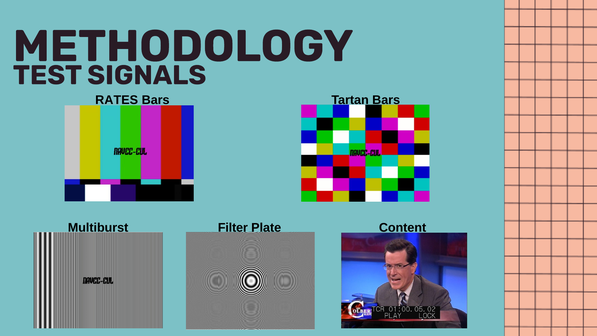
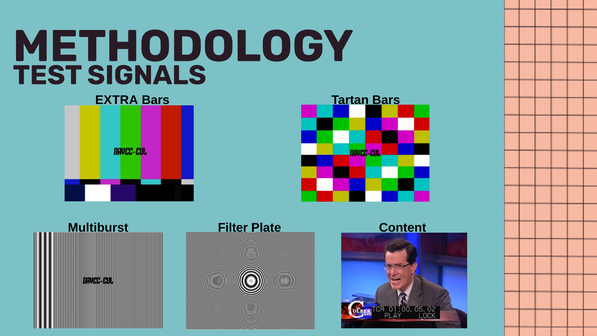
RATES: RATES -> EXTRA
